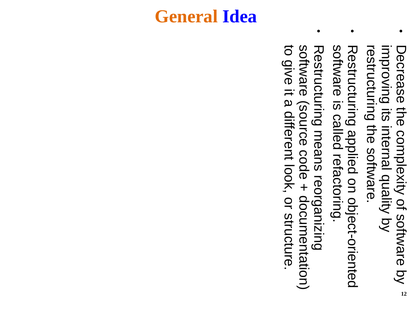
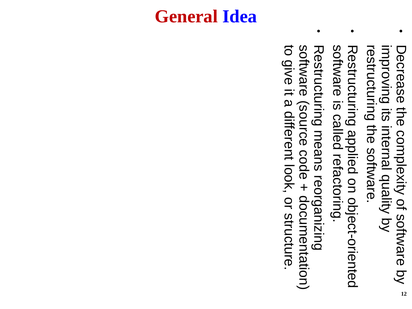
General colour: orange -> red
